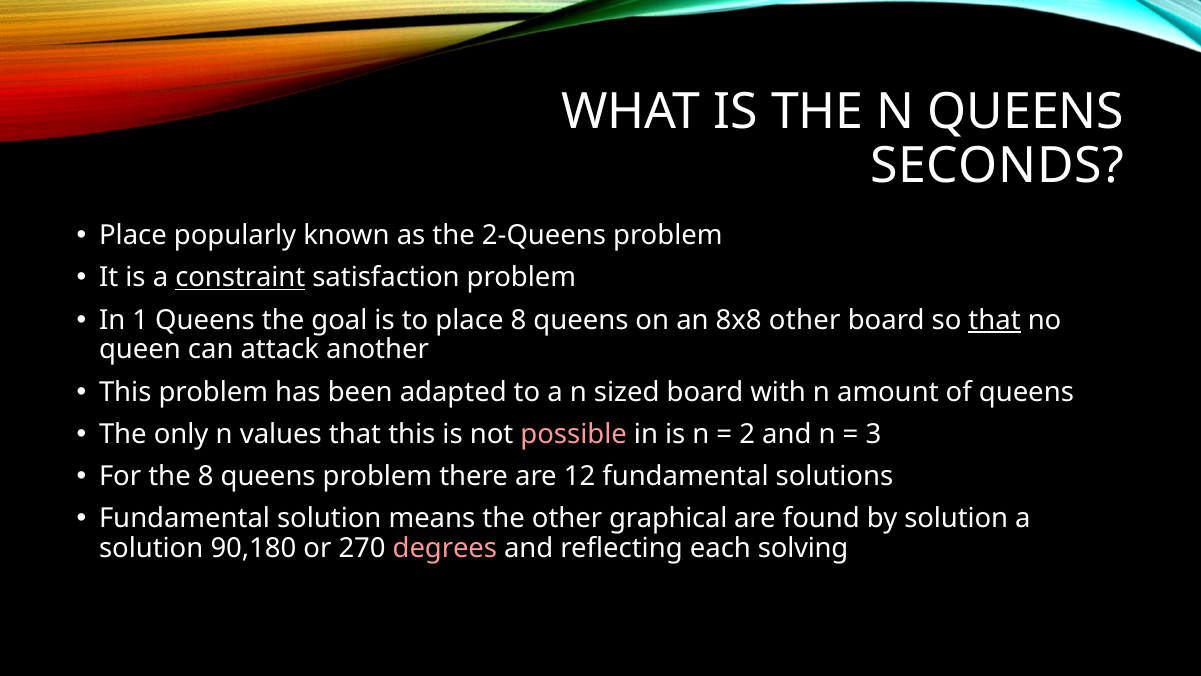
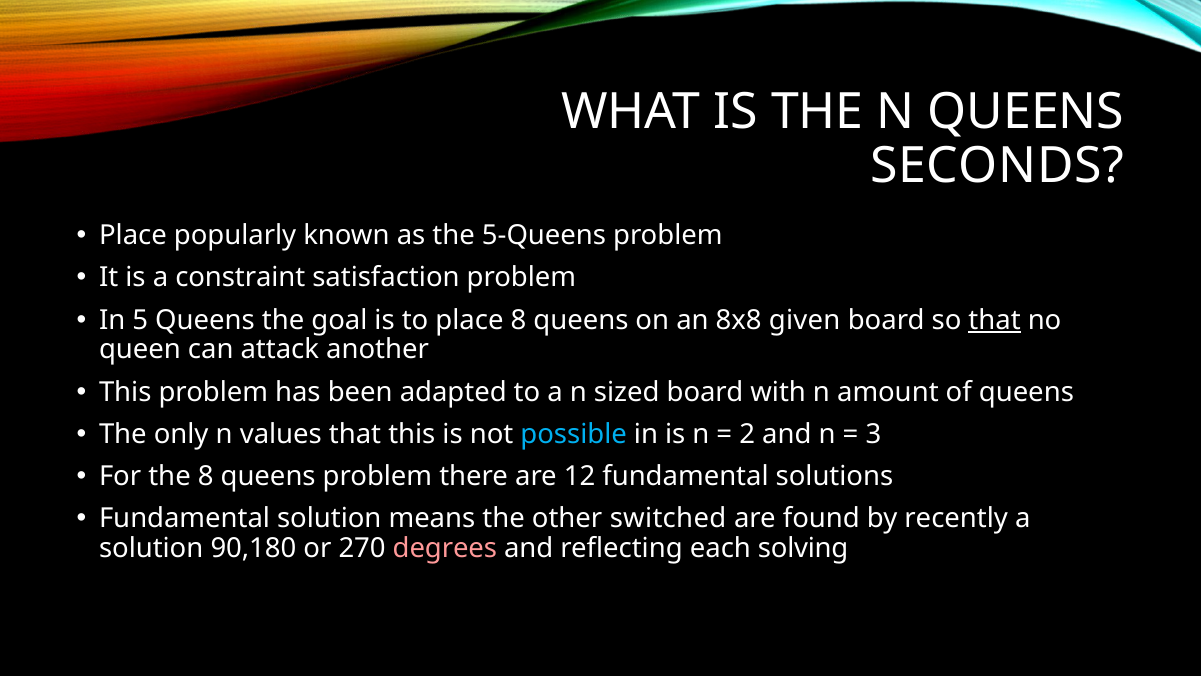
2-Queens: 2-Queens -> 5-Queens
constraint underline: present -> none
1: 1 -> 5
8x8 other: other -> given
possible colour: pink -> light blue
graphical: graphical -> switched
by solution: solution -> recently
